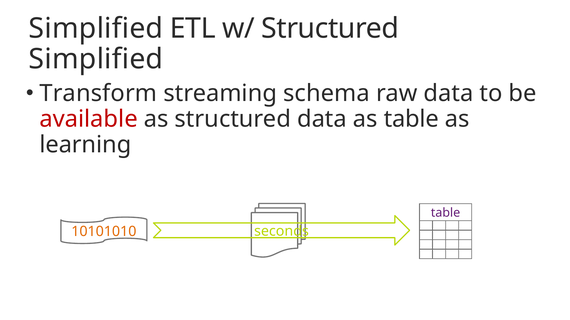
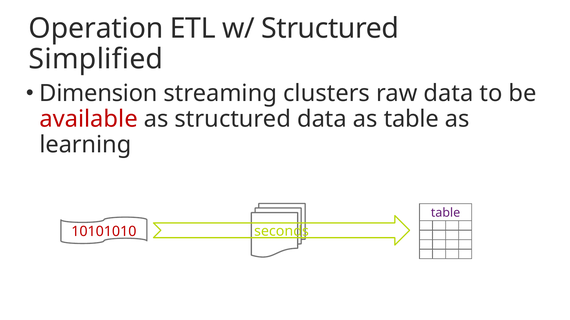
Simplified at (96, 29): Simplified -> Operation
Transform: Transform -> Dimension
schema: schema -> clusters
10101010 colour: orange -> red
